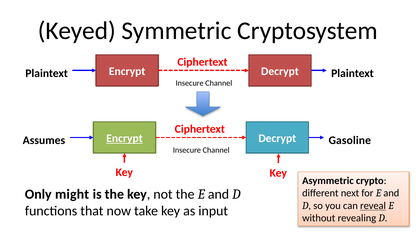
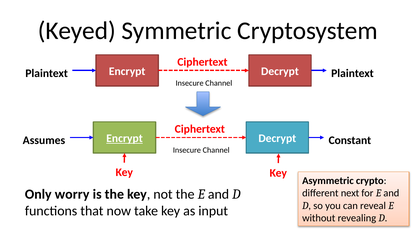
Gasoline: Gasoline -> Constant
might: might -> worry
reveal underline: present -> none
